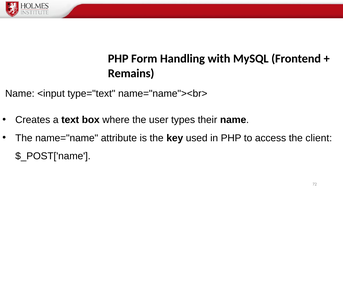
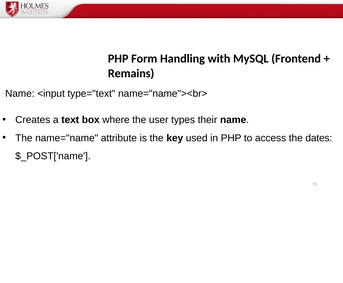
client: client -> dates
